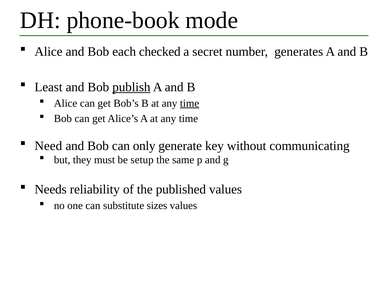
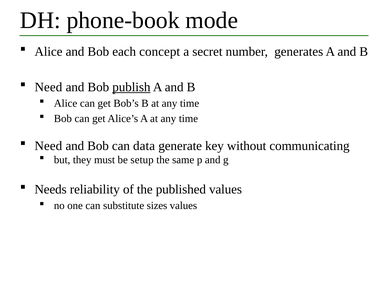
checked: checked -> concept
Least at (48, 87): Least -> Need
time at (190, 103) underline: present -> none
only: only -> data
